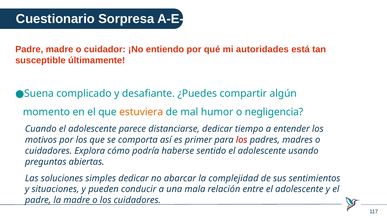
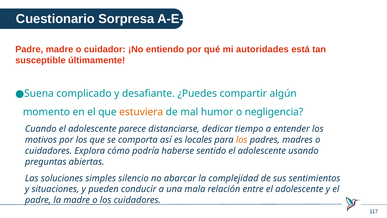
primer: primer -> locales
los at (242, 140) colour: red -> orange
simples dedicar: dedicar -> silencio
